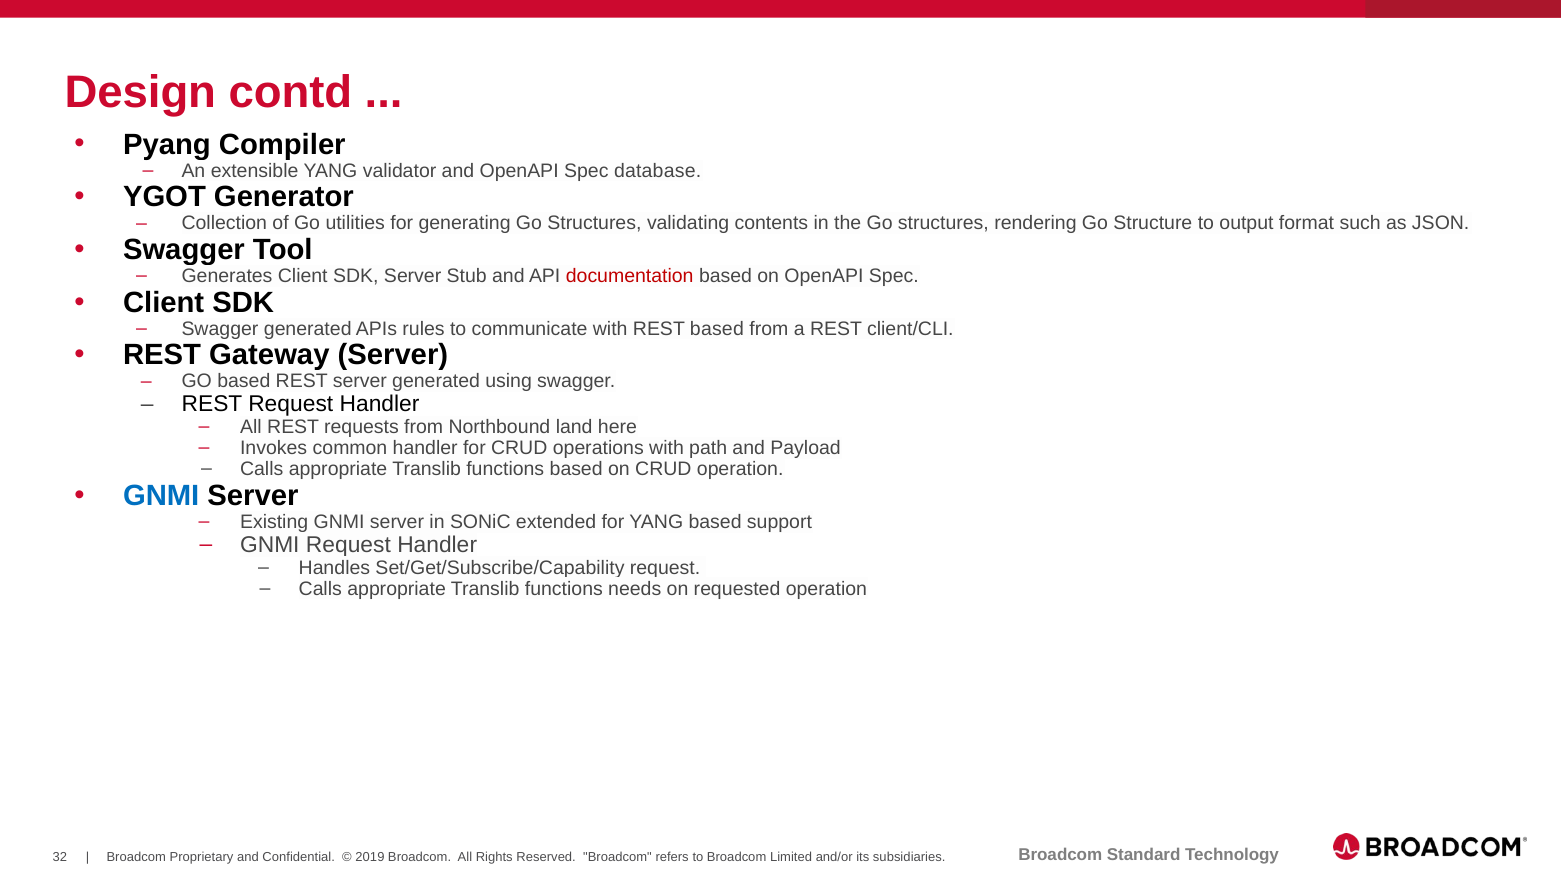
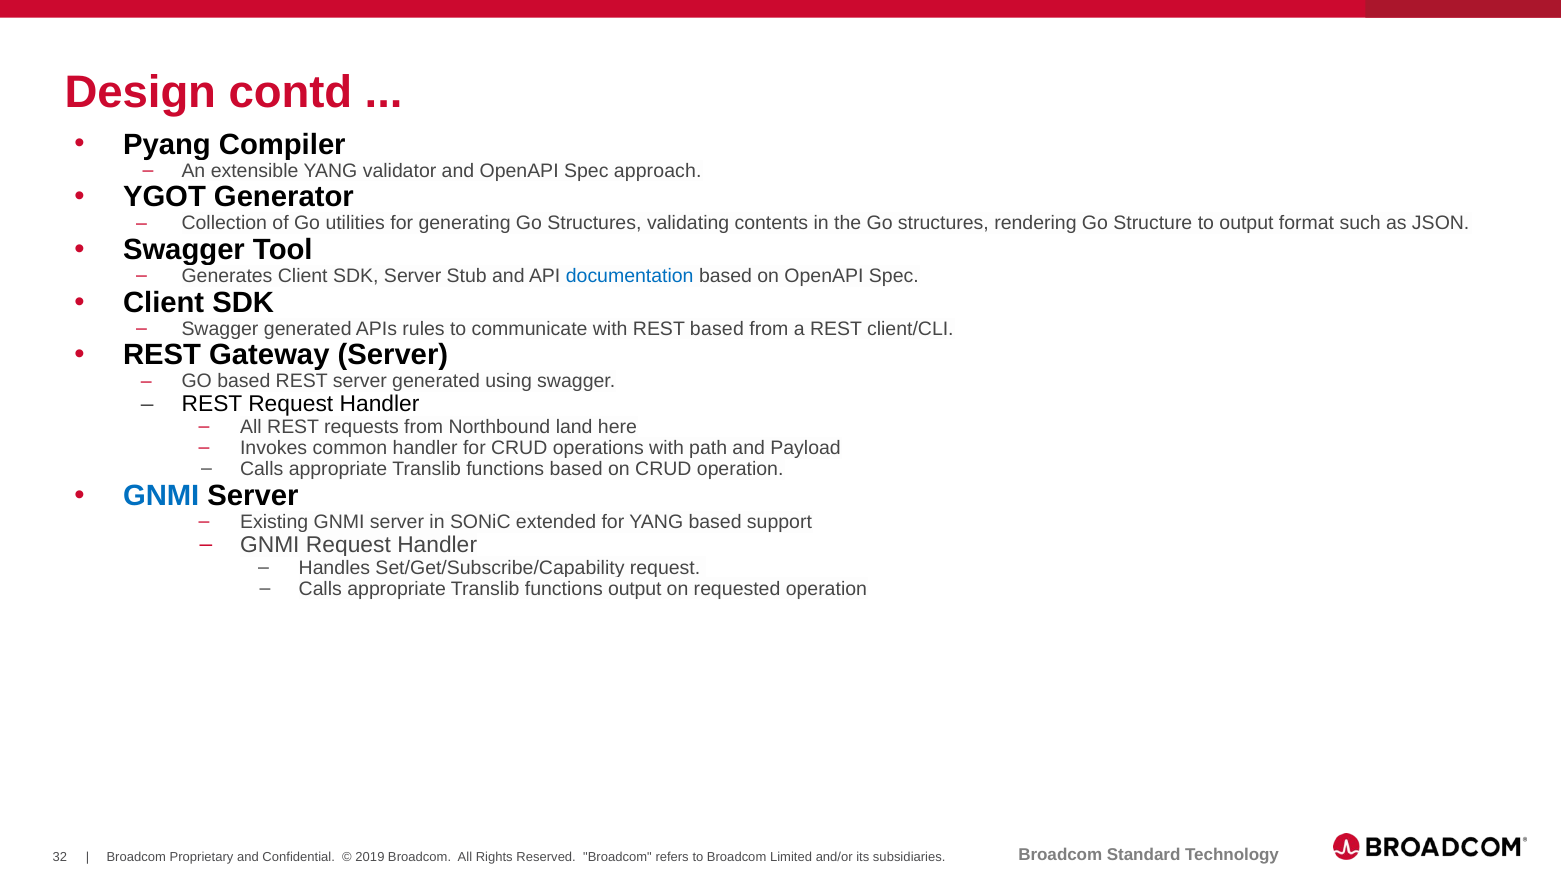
database: database -> approach
documentation colour: red -> blue
functions needs: needs -> output
